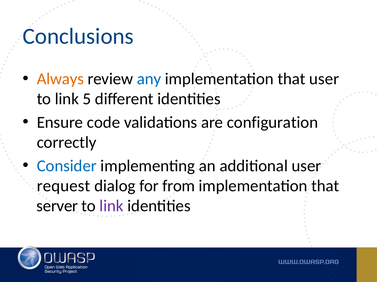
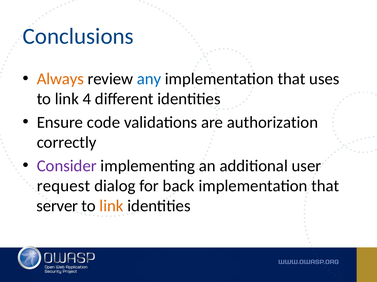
that user: user -> uses
5: 5 -> 4
configuration: configuration -> authorization
Consider colour: blue -> purple
from: from -> back
link at (112, 206) colour: purple -> orange
